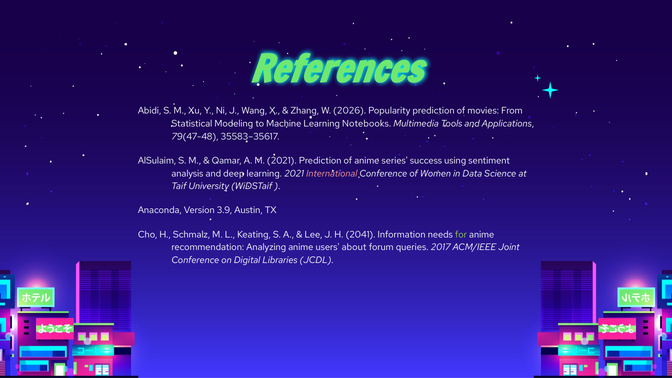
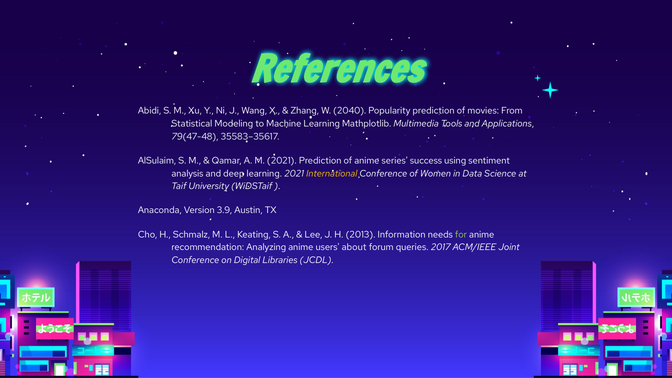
2026: 2026 -> 2040
Notebooks: Notebooks -> Mathplotlib
International colour: pink -> yellow
2041: 2041 -> 2013
